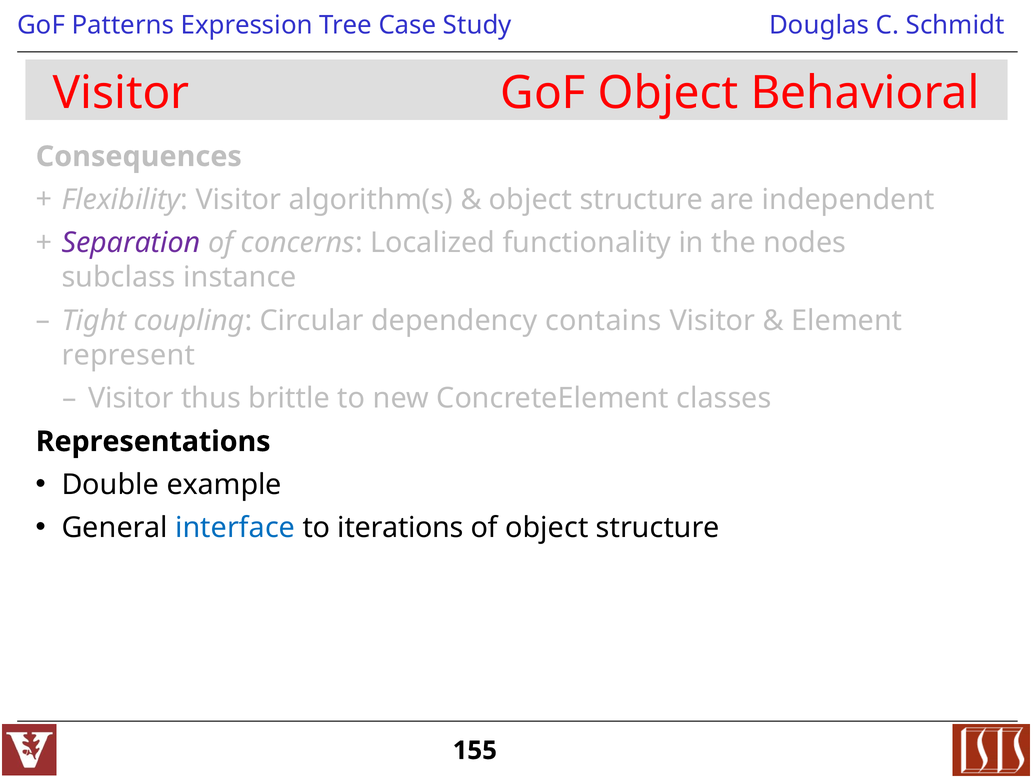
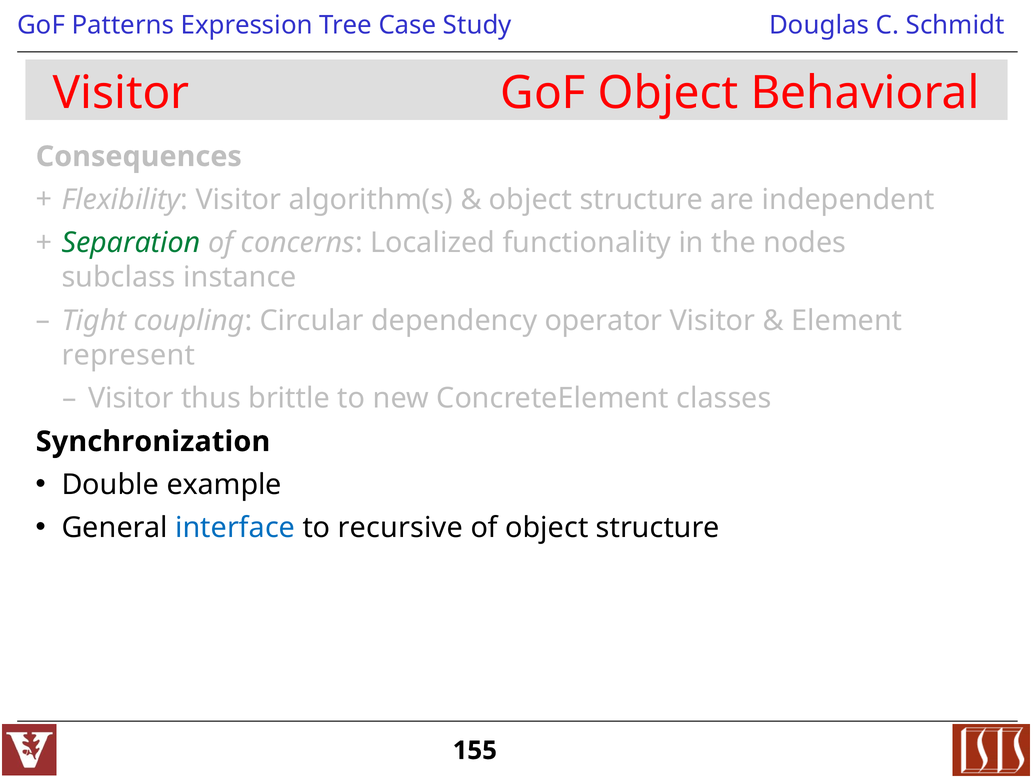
Separation colour: purple -> green
contains: contains -> operator
Representations: Representations -> Synchronization
iterations: iterations -> recursive
